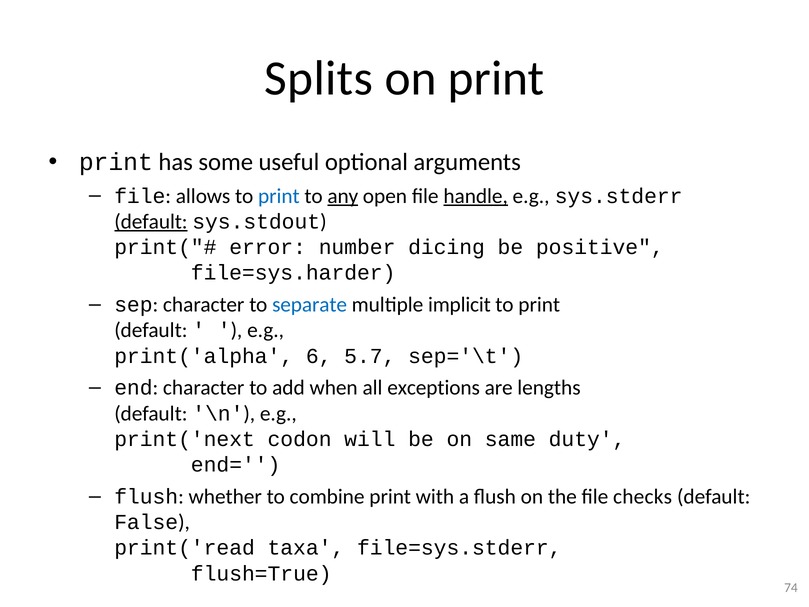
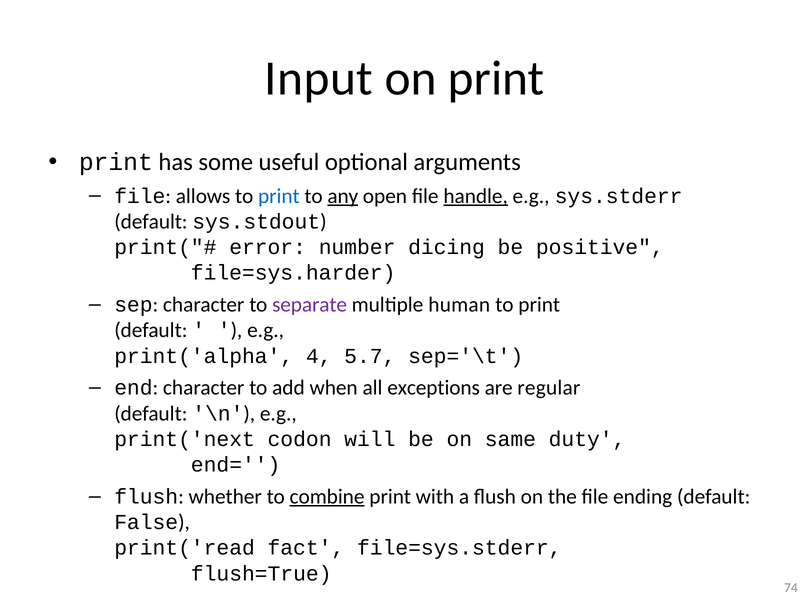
Splits: Splits -> Input
default at (151, 221) underline: present -> none
separate colour: blue -> purple
implicit: implicit -> human
6: 6 -> 4
lengths: lengths -> regular
combine underline: none -> present
checks: checks -> ending
taxa: taxa -> fact
